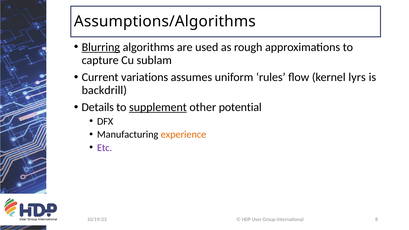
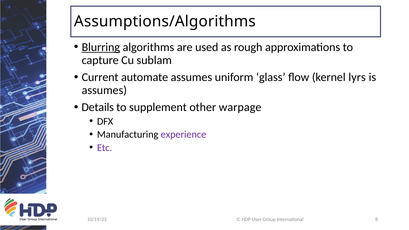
variations: variations -> automate
rules: rules -> glass
backdrill at (104, 90): backdrill -> assumes
supplement underline: present -> none
potential: potential -> warpage
experience colour: orange -> purple
